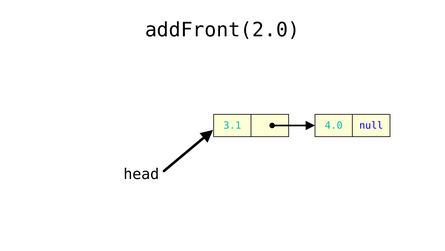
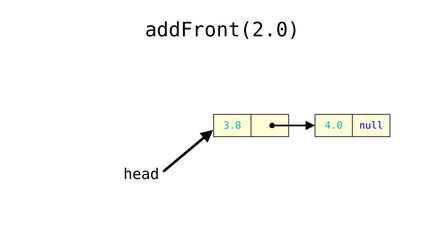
3.1: 3.1 -> 3.8
